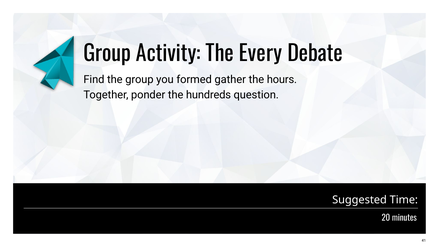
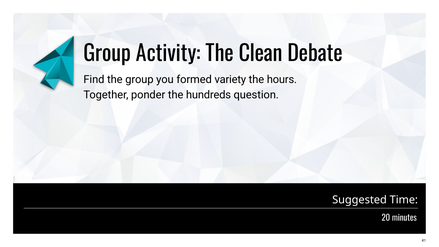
Every: Every -> Clean
gather: gather -> variety
